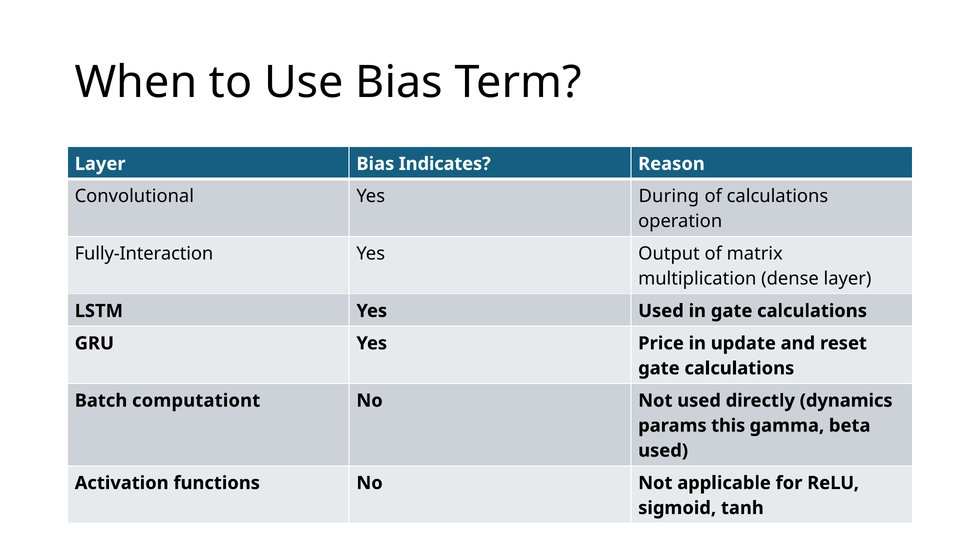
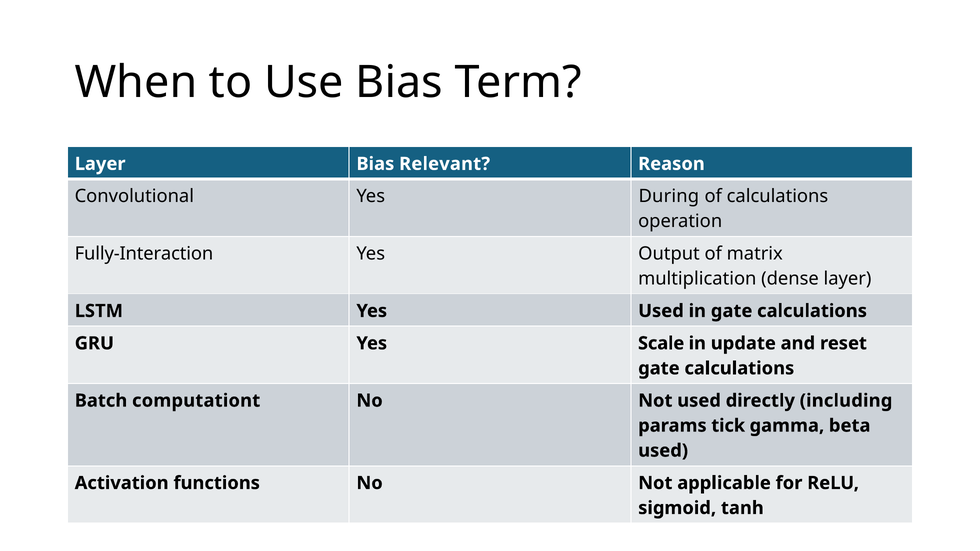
Indicates: Indicates -> Relevant
Price: Price -> Scale
dynamics: dynamics -> including
this: this -> tick
